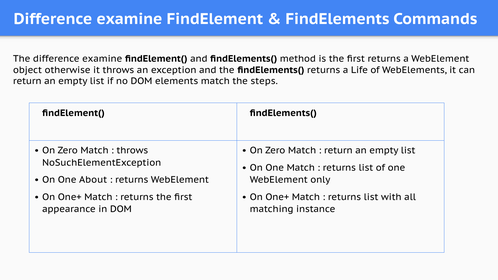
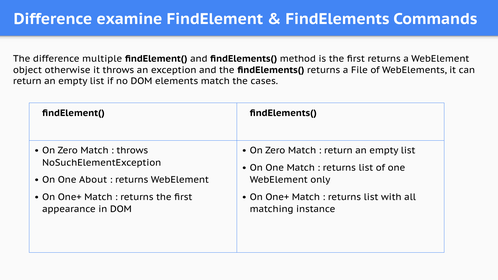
The difference examine: examine -> multiple
Life: Life -> File
steps: steps -> cases
